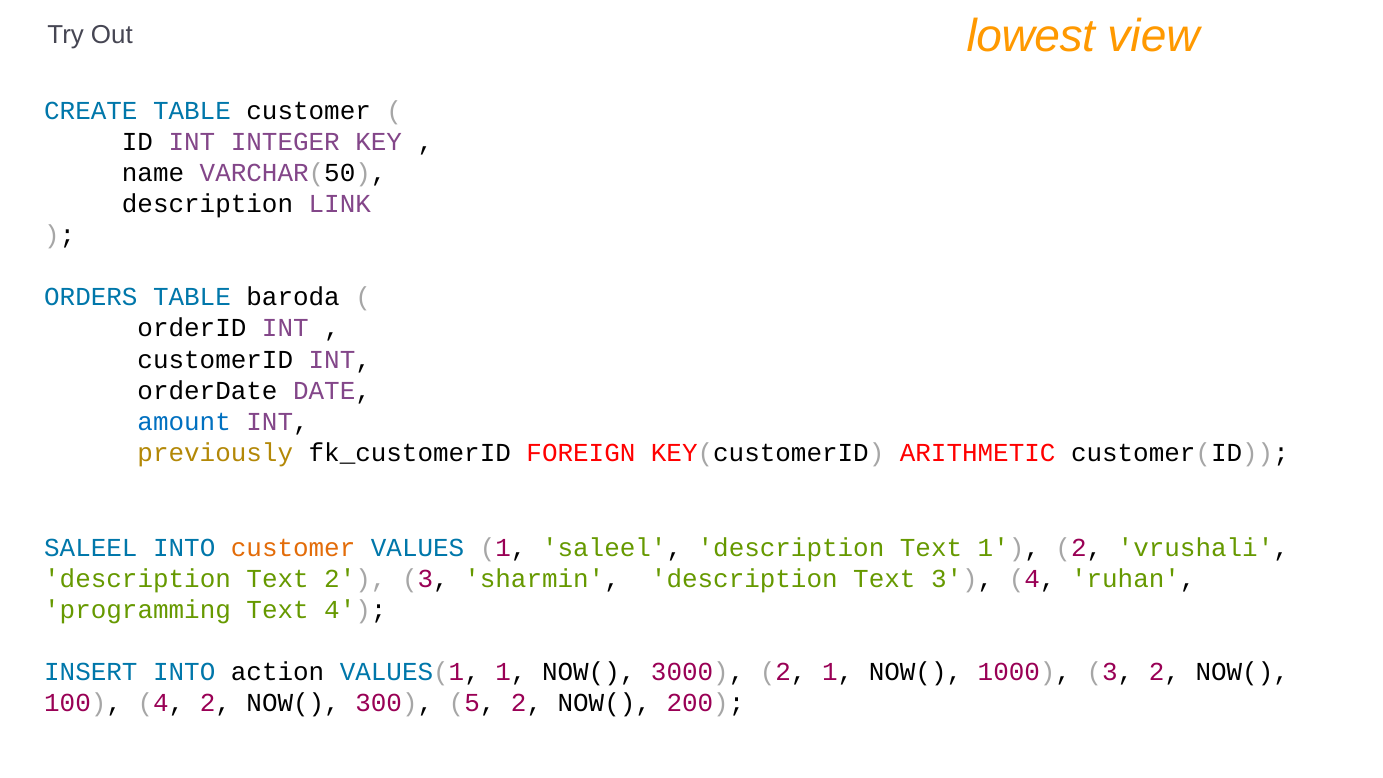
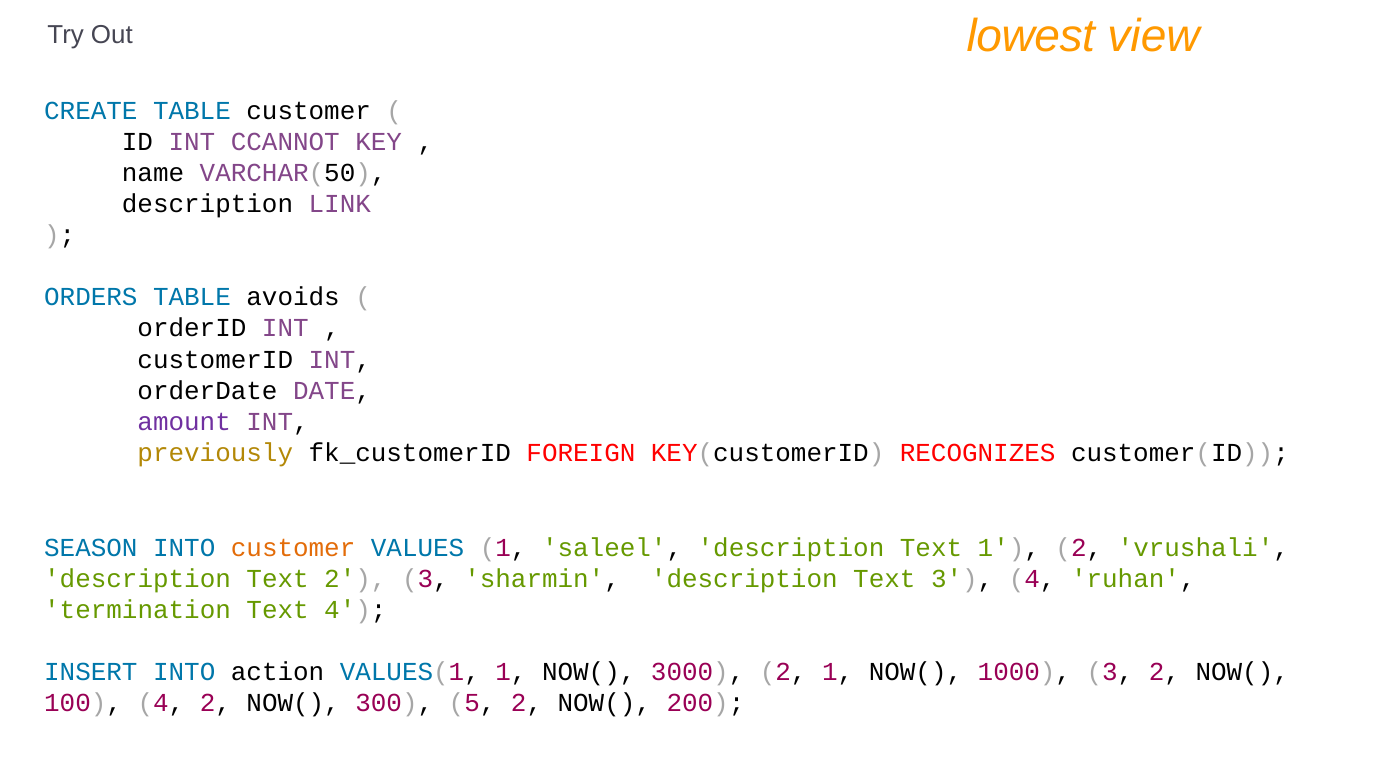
INTEGER: INTEGER -> CCANNOT
baroda: baroda -> avoids
amount colour: blue -> purple
ARITHMETIC: ARITHMETIC -> RECOGNIZES
SALEEL at (91, 548): SALEEL -> SEASON
programming: programming -> termination
